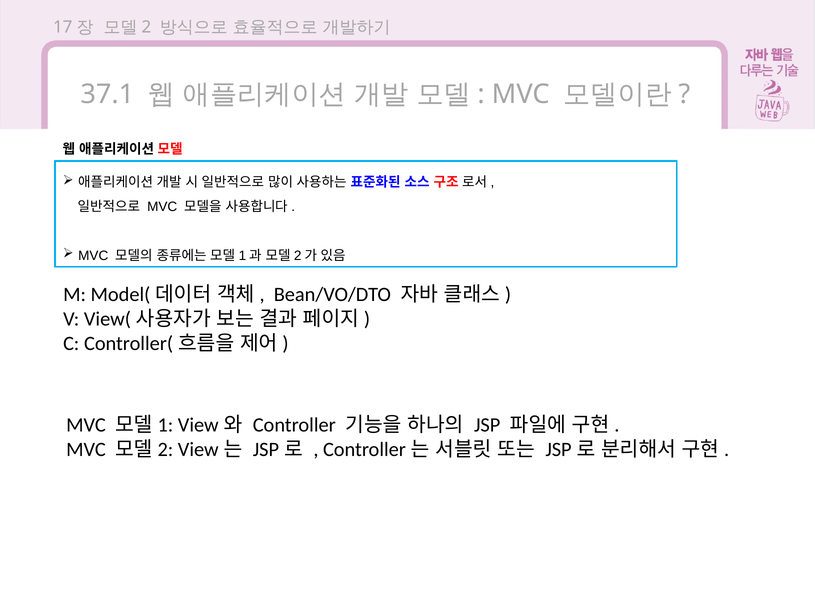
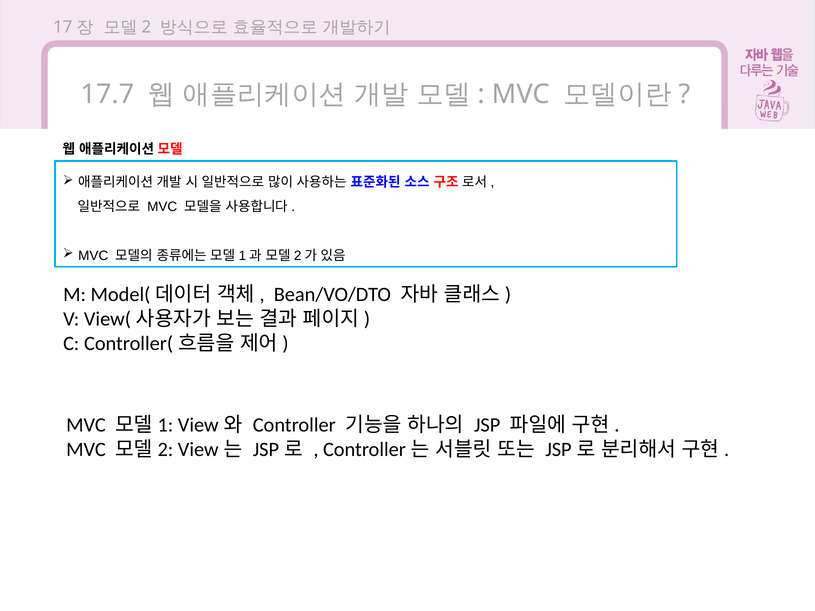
37.1: 37.1 -> 17.7
